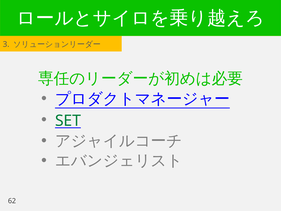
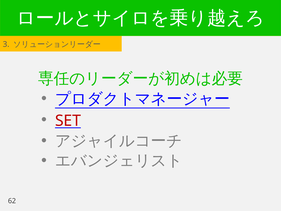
SET colour: green -> red
